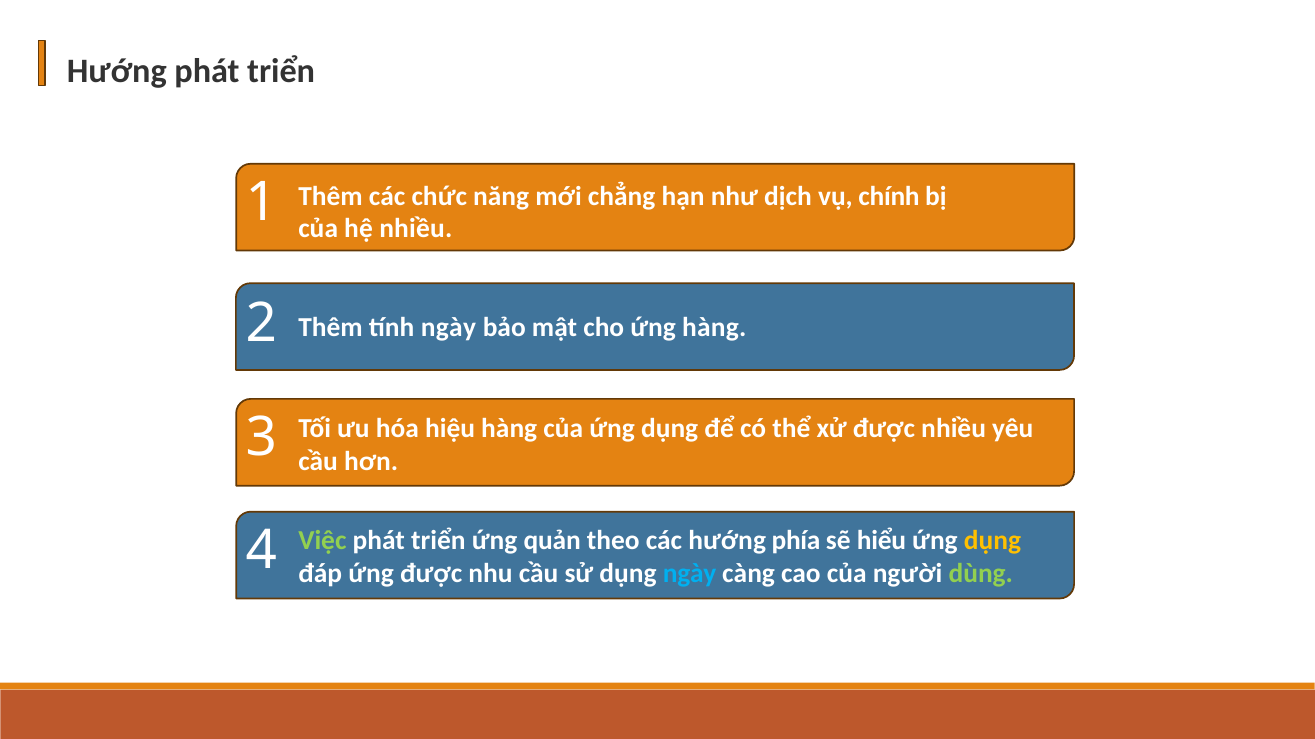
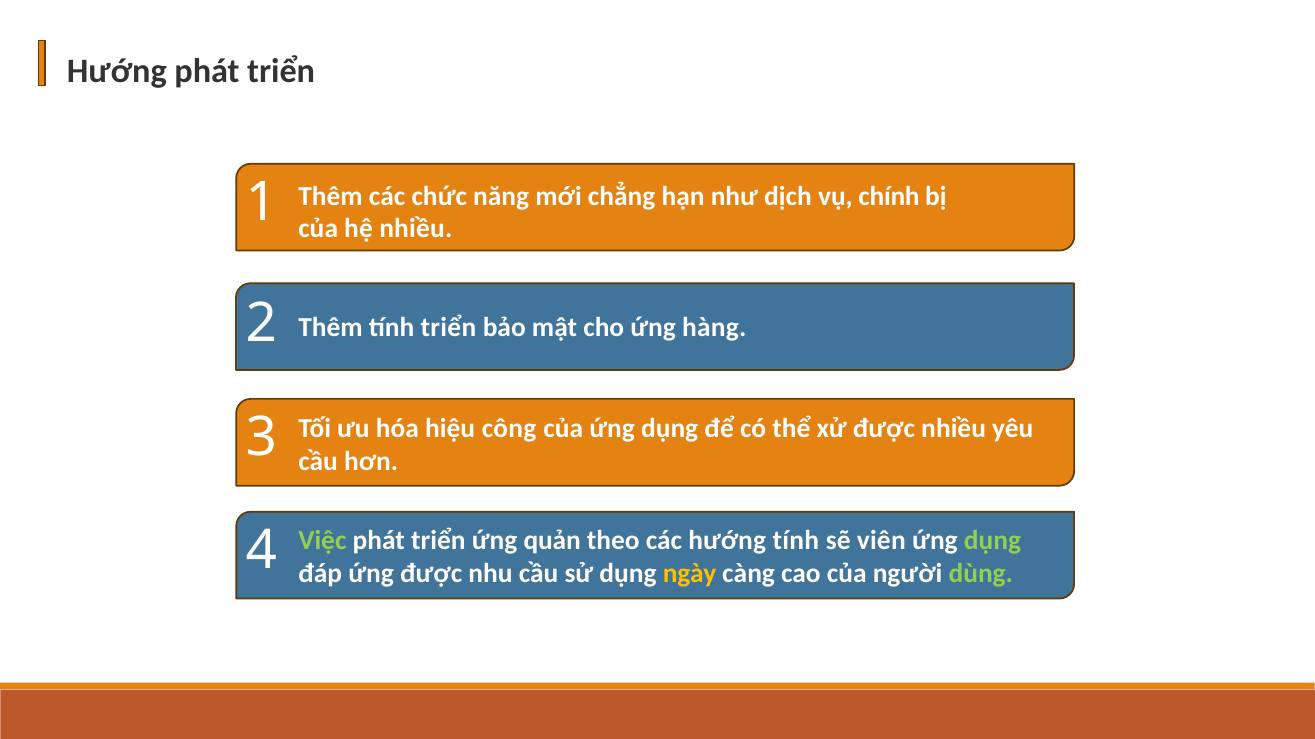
tính ngày: ngày -> triển
hiệu hàng: hàng -> công
hướng phía: phía -> tính
hiểu: hiểu -> viên
dụng at (992, 541) colour: yellow -> light green
ngày at (690, 573) colour: light blue -> yellow
